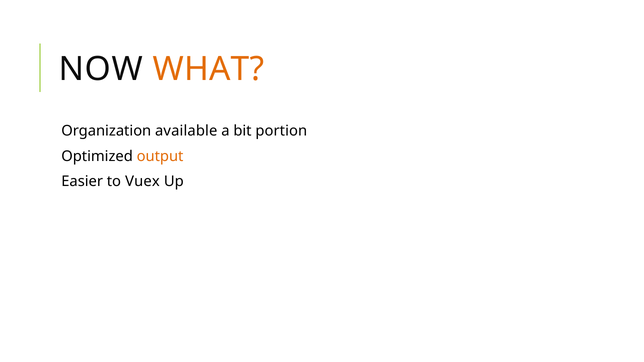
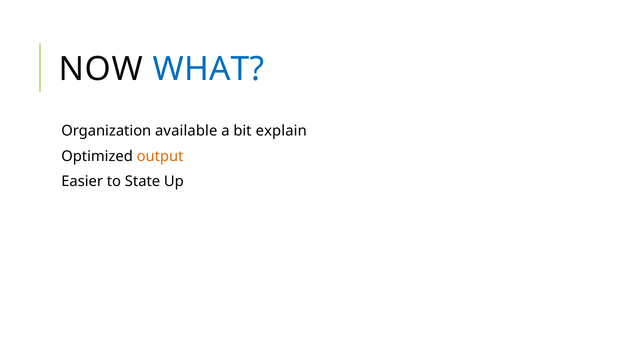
WHAT colour: orange -> blue
portion: portion -> explain
Vuex: Vuex -> State
